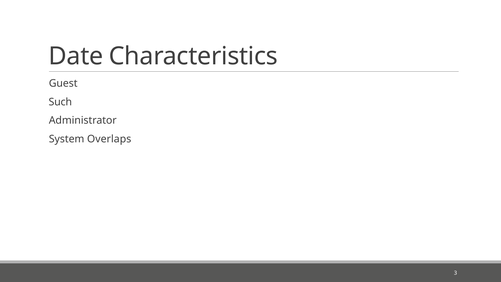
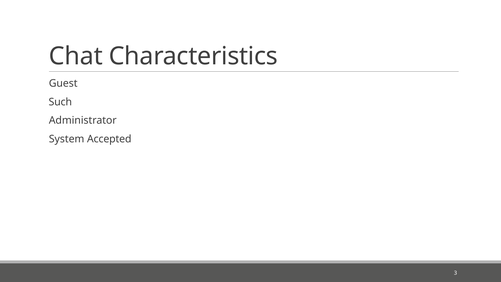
Date: Date -> Chat
Overlaps: Overlaps -> Accepted
